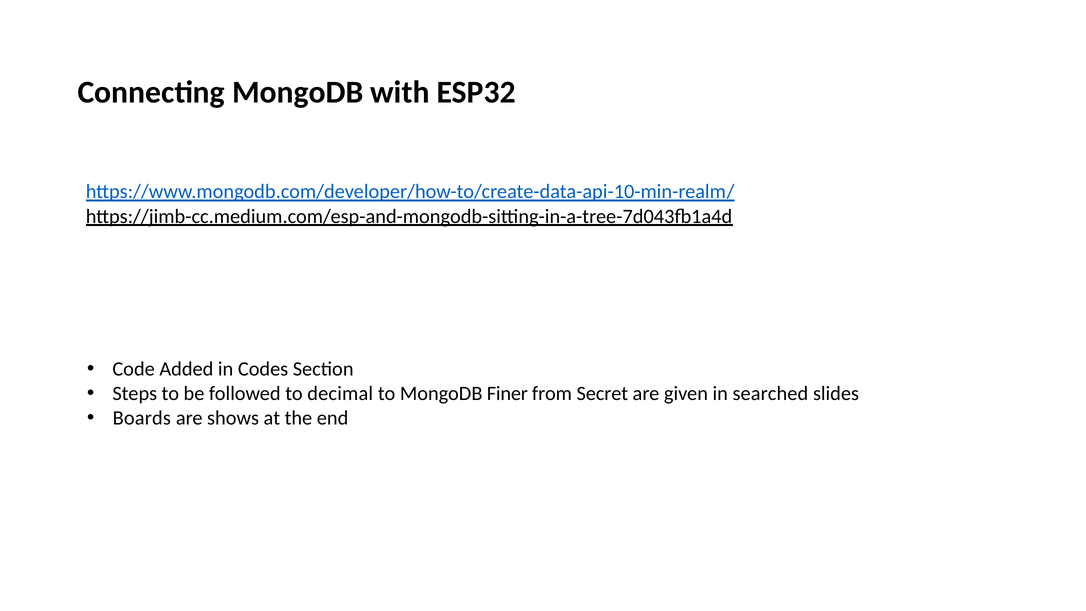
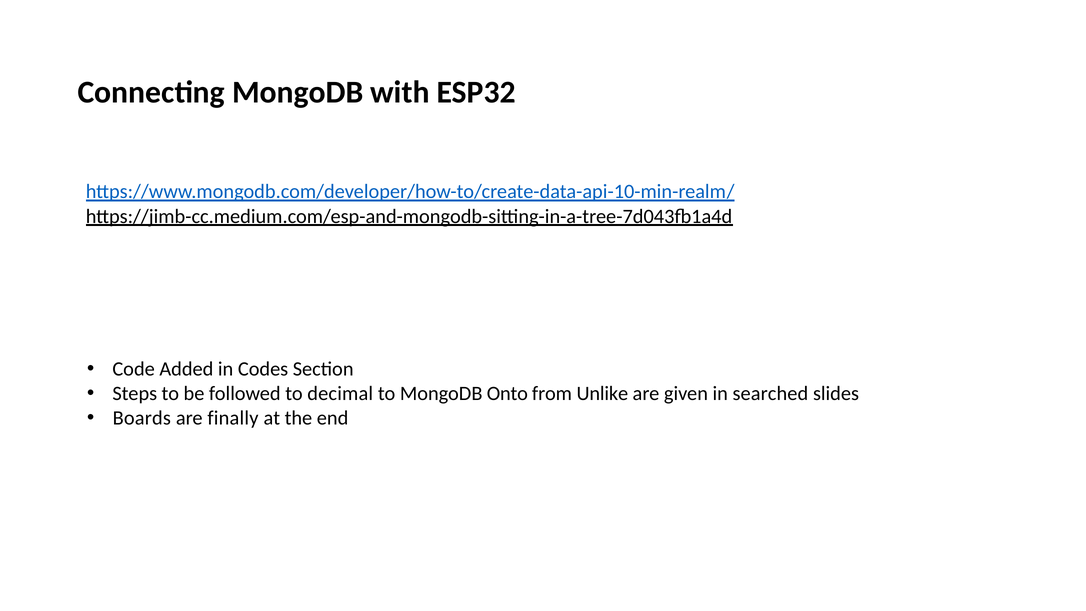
Finer: Finer -> Onto
Secret: Secret -> Unlike
shows: shows -> finally
